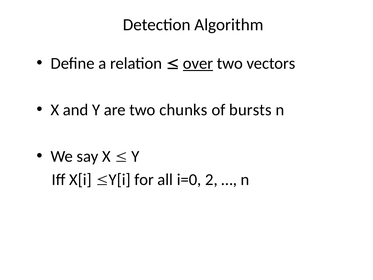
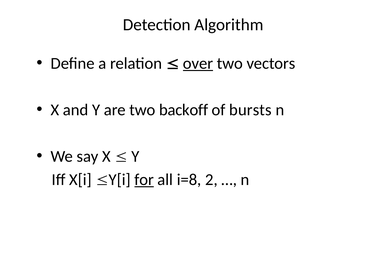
chunks: chunks -> backoff
for underline: none -> present
i=0: i=0 -> i=8
